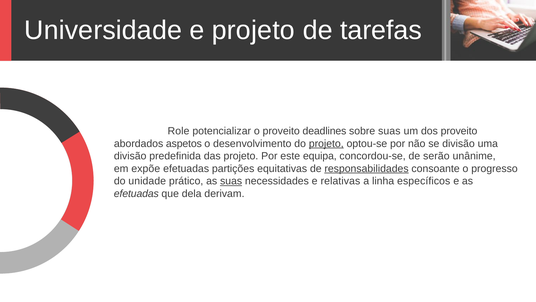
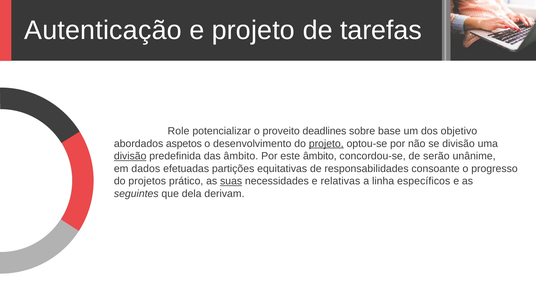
Universidade: Universidade -> Autenticação
sobre suas: suas -> base
dos proveito: proveito -> objetivo
divisão at (130, 156) underline: none -> present
das projeto: projeto -> âmbito
este equipa: equipa -> âmbito
expõe: expõe -> dados
responsabilidades underline: present -> none
unidade: unidade -> projetos
efetuadas at (136, 193): efetuadas -> seguintes
